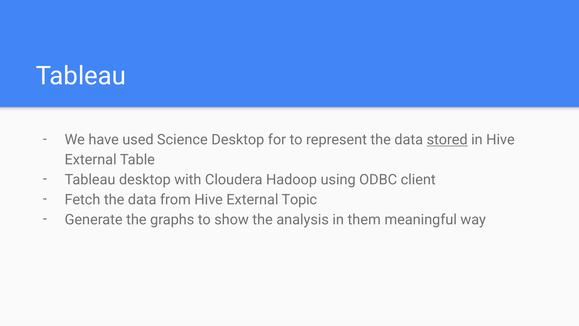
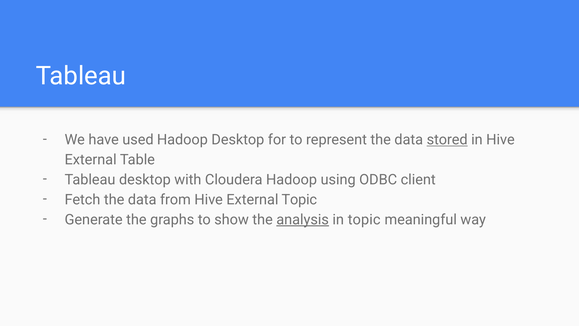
used Science: Science -> Hadoop
analysis underline: none -> present
in them: them -> topic
